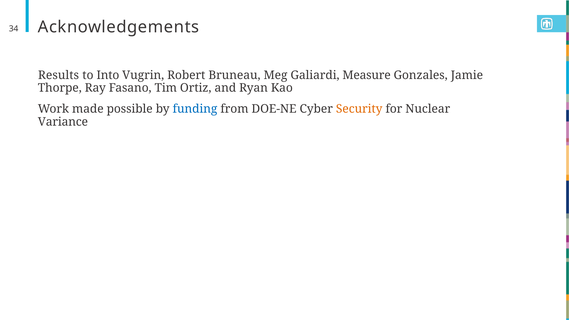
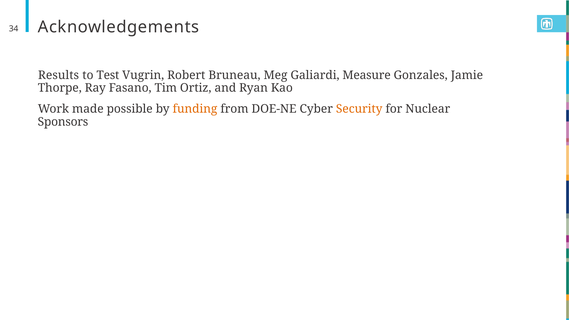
Into: Into -> Test
funding colour: blue -> orange
Variance: Variance -> Sponsors
